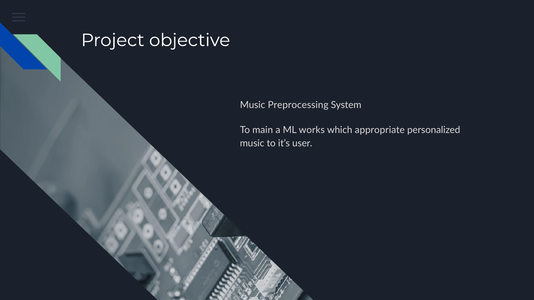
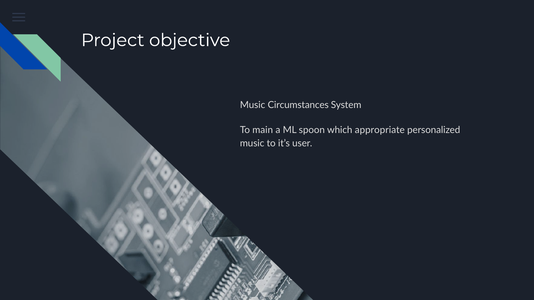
Preprocessing: Preprocessing -> Circumstances
works: works -> spoon
